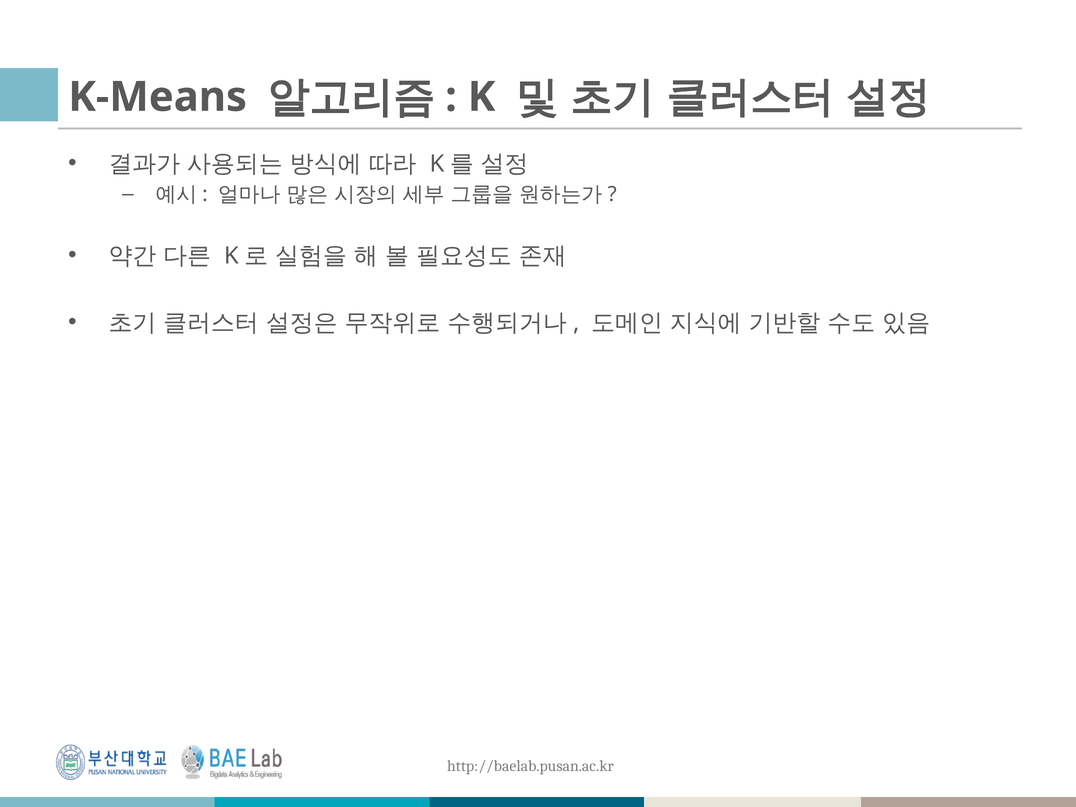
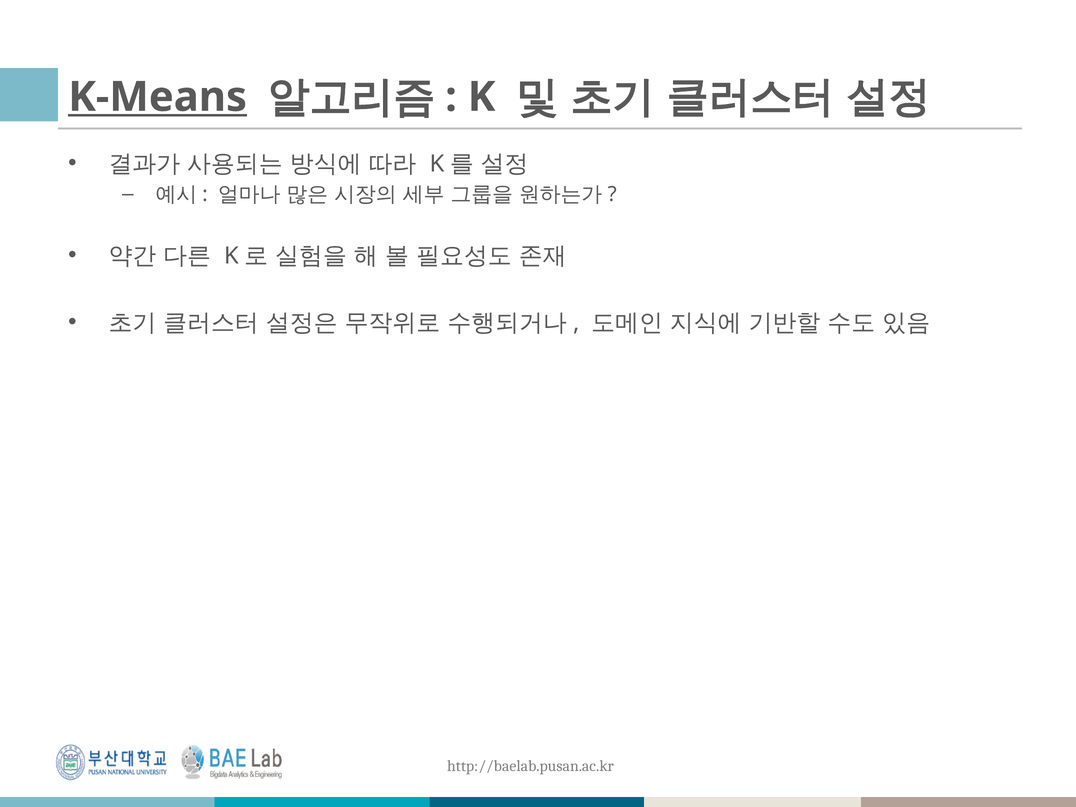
K-Means underline: none -> present
